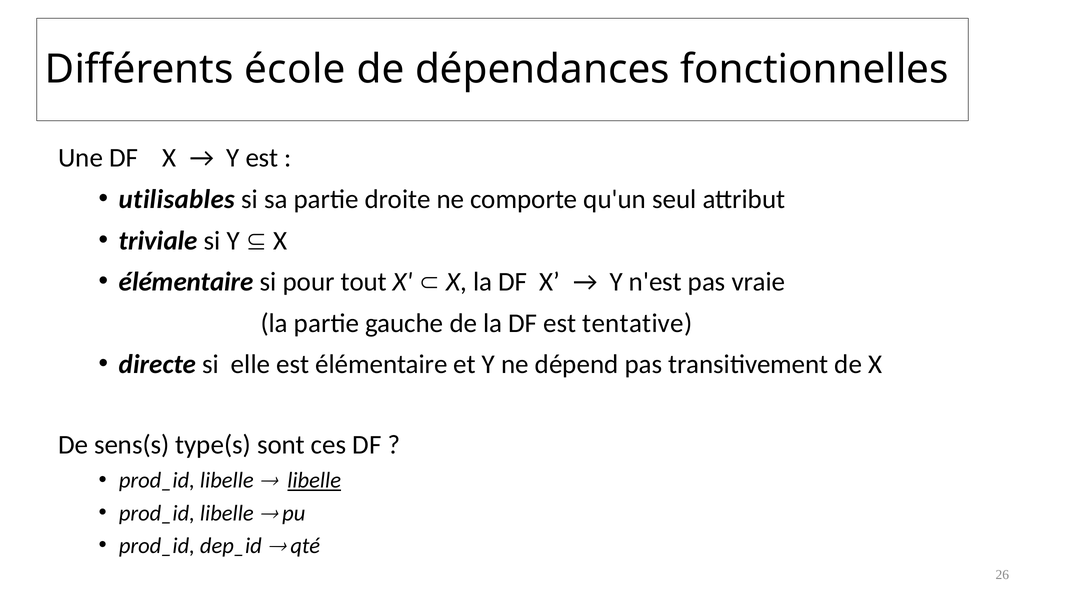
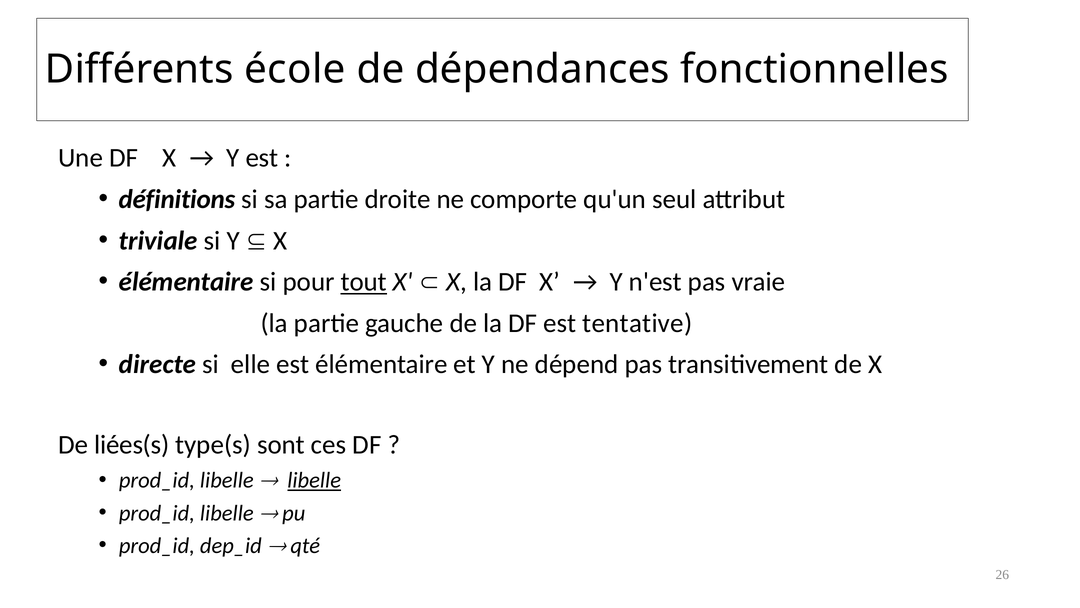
utilisables: utilisables -> définitions
tout underline: none -> present
sens(s: sens(s -> liées(s
